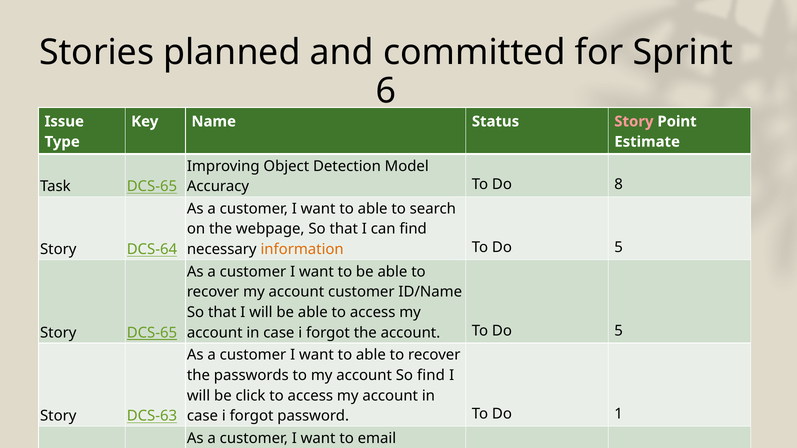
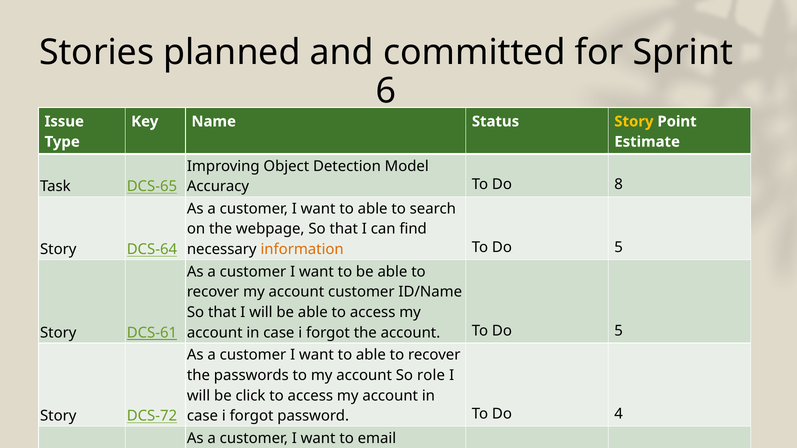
Story at (634, 122) colour: pink -> yellow
DCS-65 at (152, 333): DCS-65 -> DCS-61
So find: find -> role
DCS-63: DCS-63 -> DCS-72
1: 1 -> 4
